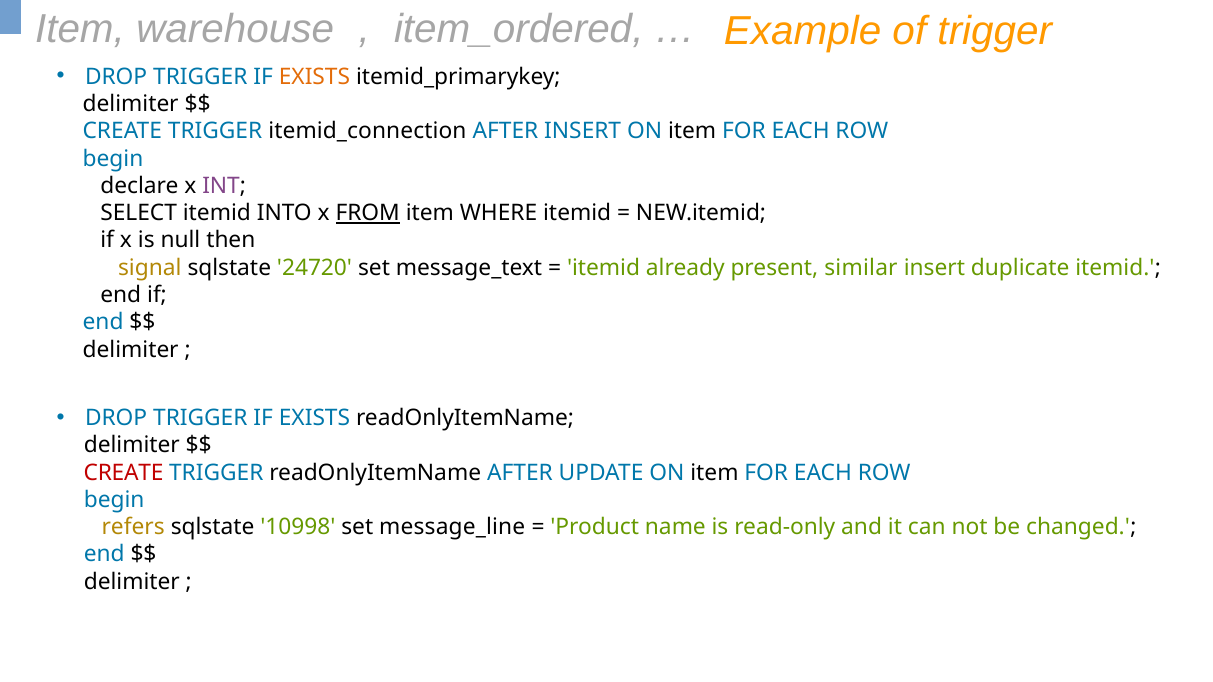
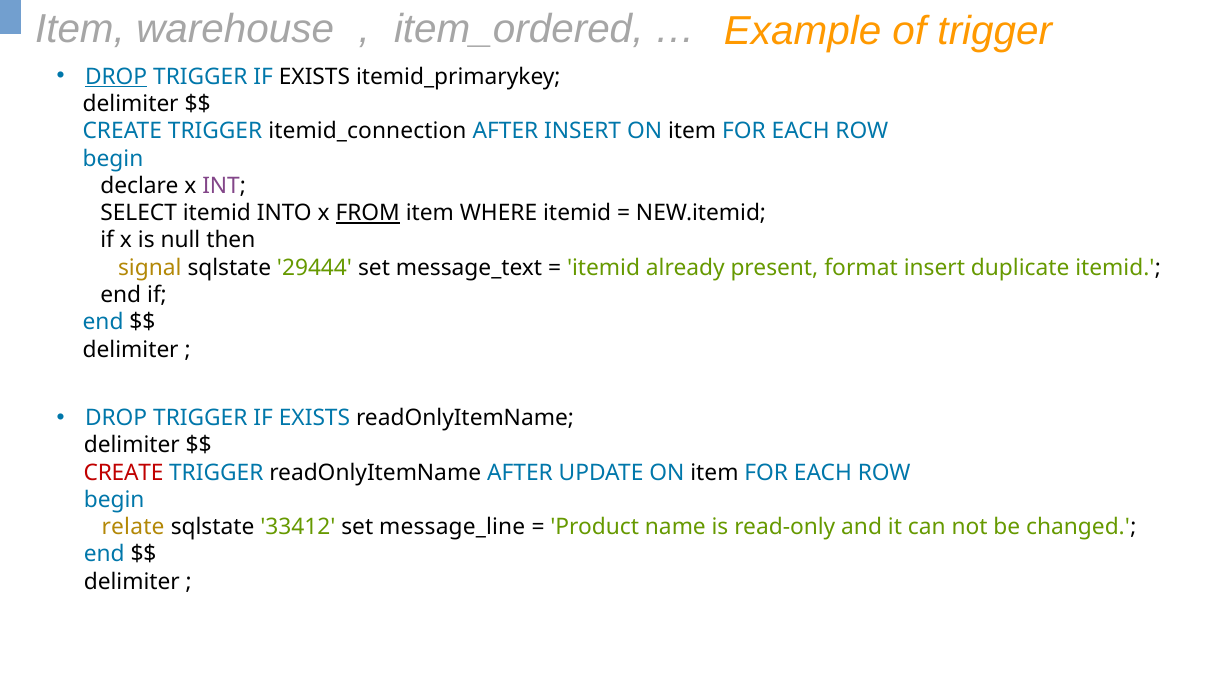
DROP at (116, 77) underline: none -> present
EXISTS at (314, 77) colour: orange -> black
24720: 24720 -> 29444
similar: similar -> format
refers: refers -> relate
10998: 10998 -> 33412
